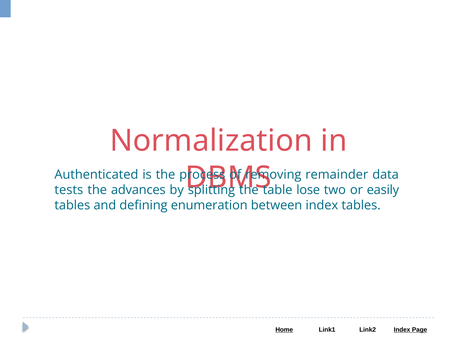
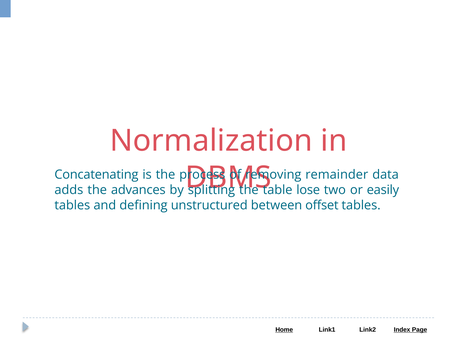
Authenticated: Authenticated -> Concatenating
tests: tests -> adds
enumeration: enumeration -> unstructured
between index: index -> offset
